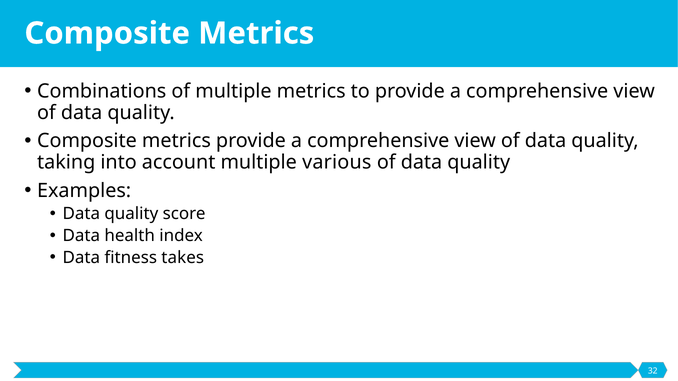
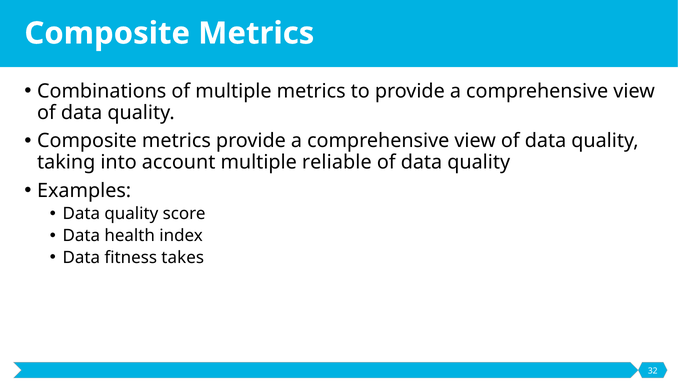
various: various -> reliable
